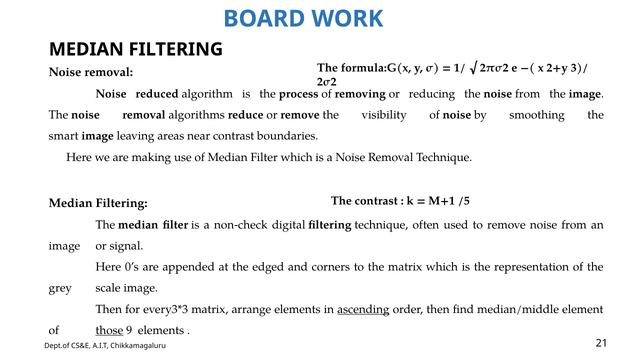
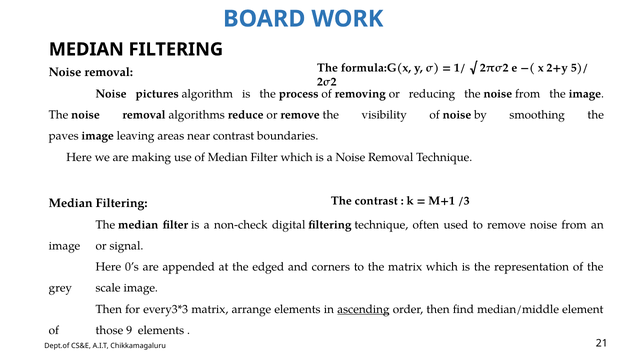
3)/: 3)/ -> 5)/
reduced: reduced -> pictures
smart: smart -> paves
/5: /5 -> /3
those underline: present -> none
